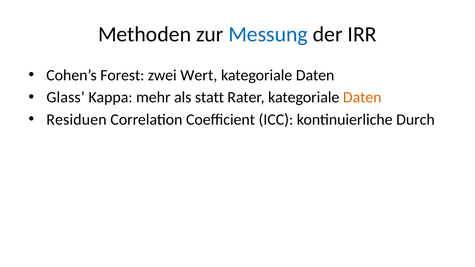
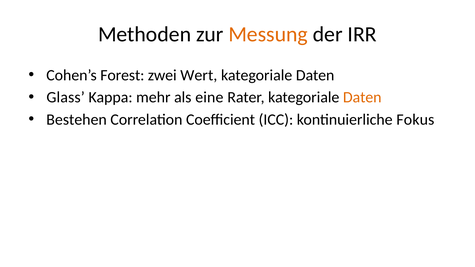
Messung colour: blue -> orange
statt: statt -> eine
Residuen: Residuen -> Bestehen
Durch: Durch -> Fokus
